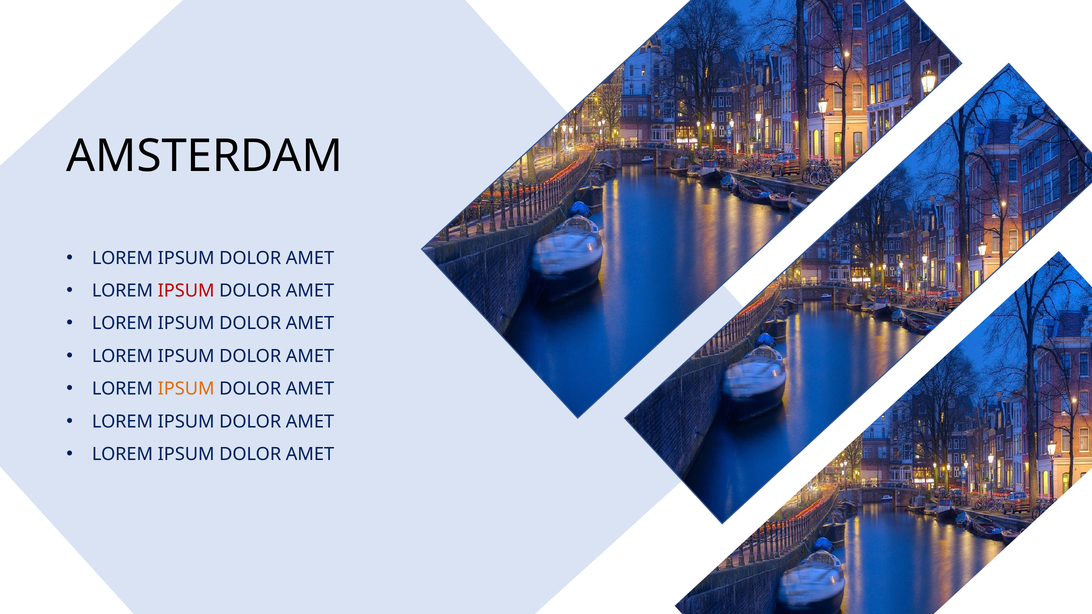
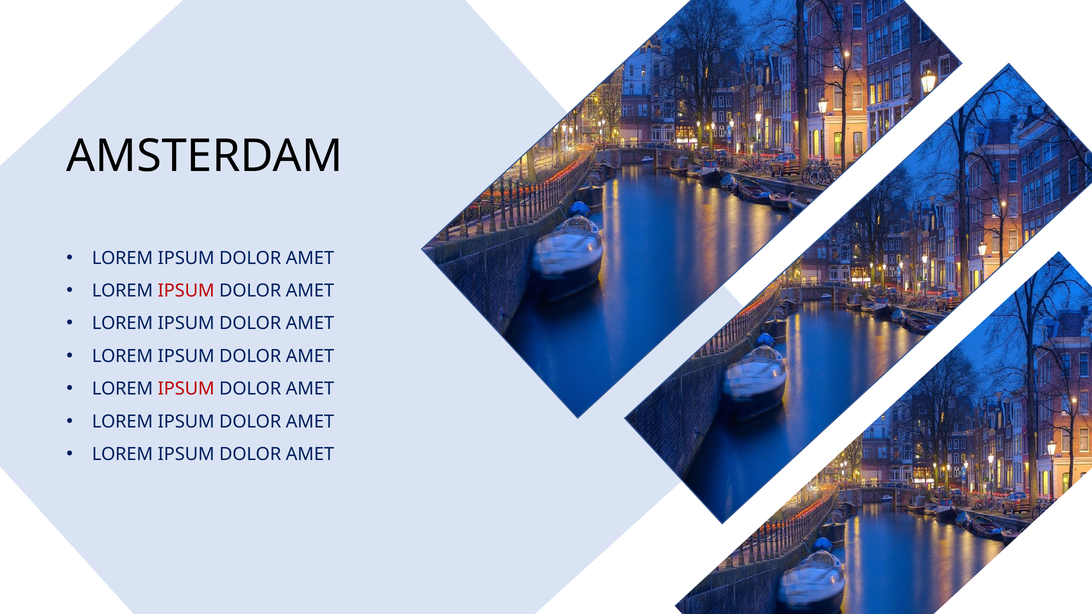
IPSUM at (186, 389) colour: orange -> red
